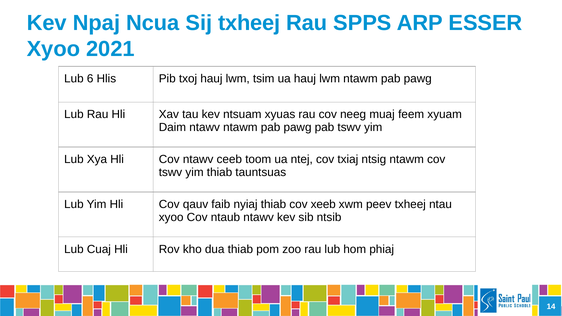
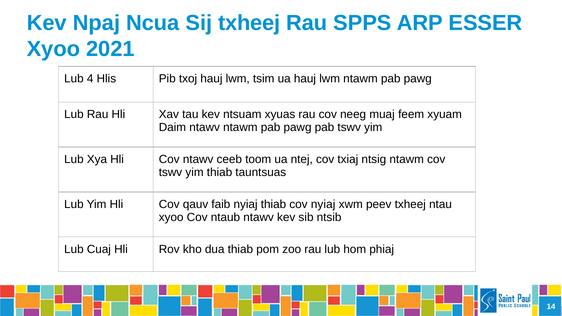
6: 6 -> 4
cov xeeb: xeeb -> nyiaj
